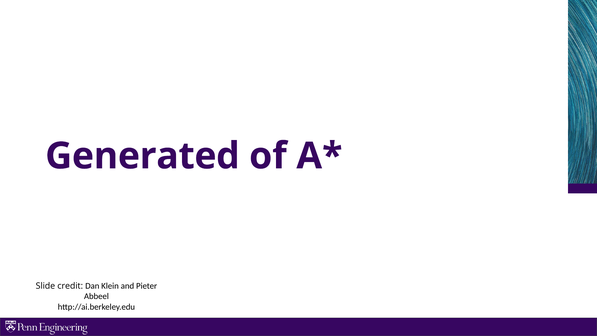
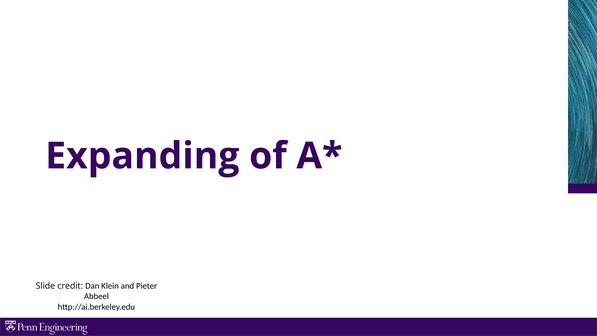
Generated: Generated -> Expanding
